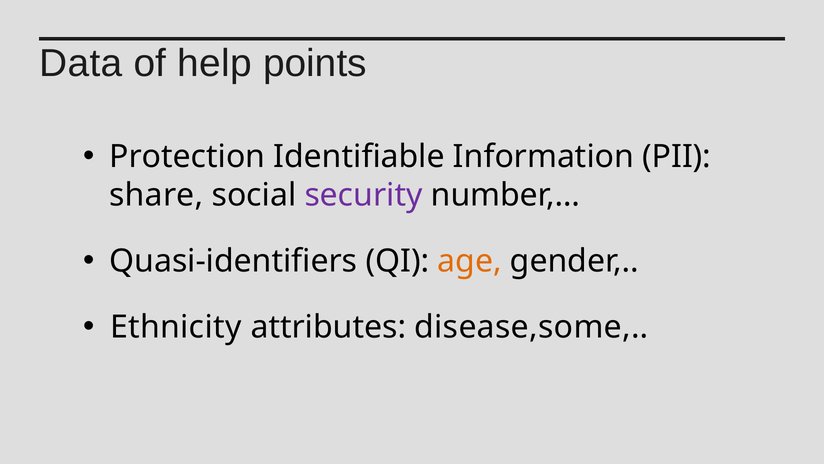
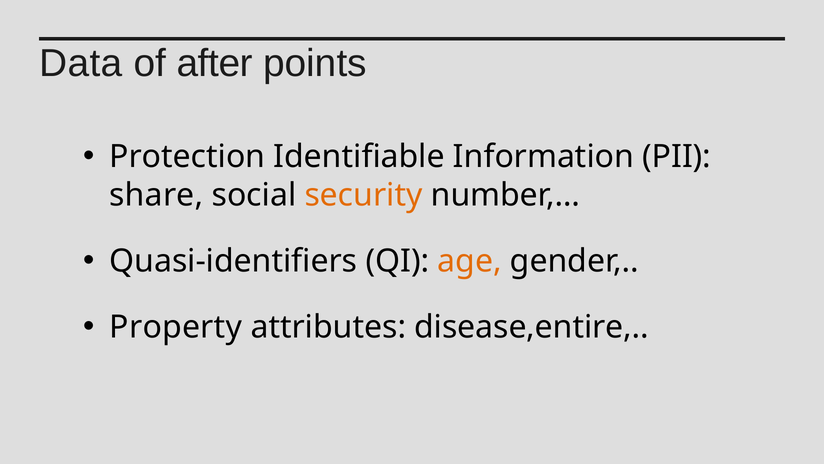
help: help -> after
security colour: purple -> orange
Ethnicity: Ethnicity -> Property
disease,some: disease,some -> disease,entire
